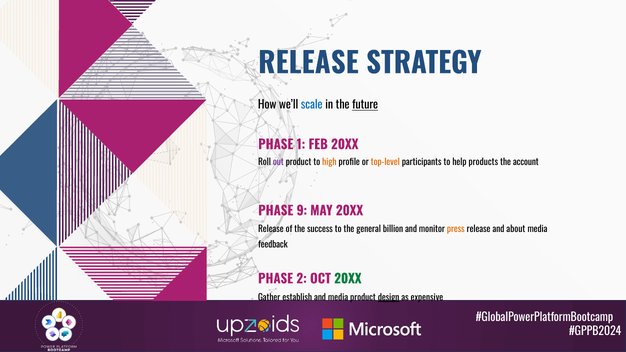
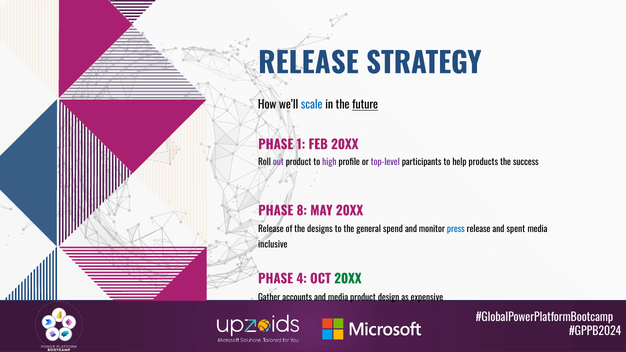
high colour: orange -> purple
top-level colour: orange -> purple
account: account -> success
9: 9 -> 8
success: success -> designs
billion: billion -> spend
press colour: orange -> blue
about: about -> spent
feedback: feedback -> inclusive
2: 2 -> 4
establish: establish -> accounts
design underline: present -> none
